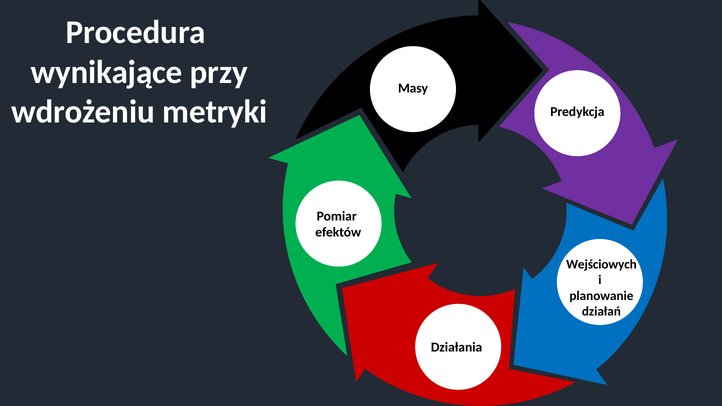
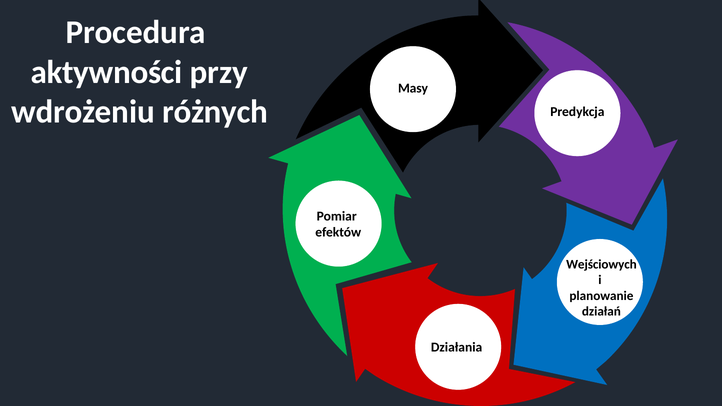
wynikające: wynikające -> aktywności
metryki: metryki -> różnych
